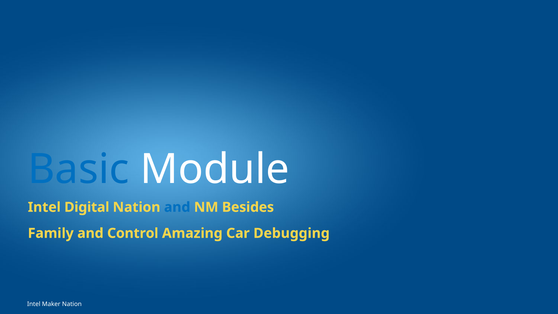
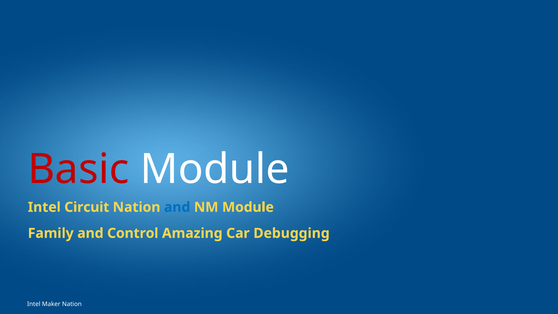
Basic colour: blue -> red
Digital: Digital -> Circuit
NM Besides: Besides -> Module
